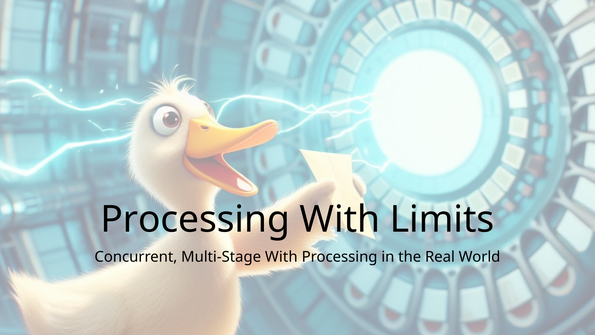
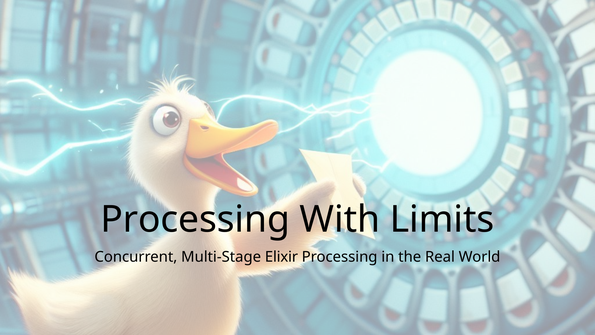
Multi-Stage With: With -> Elixir
